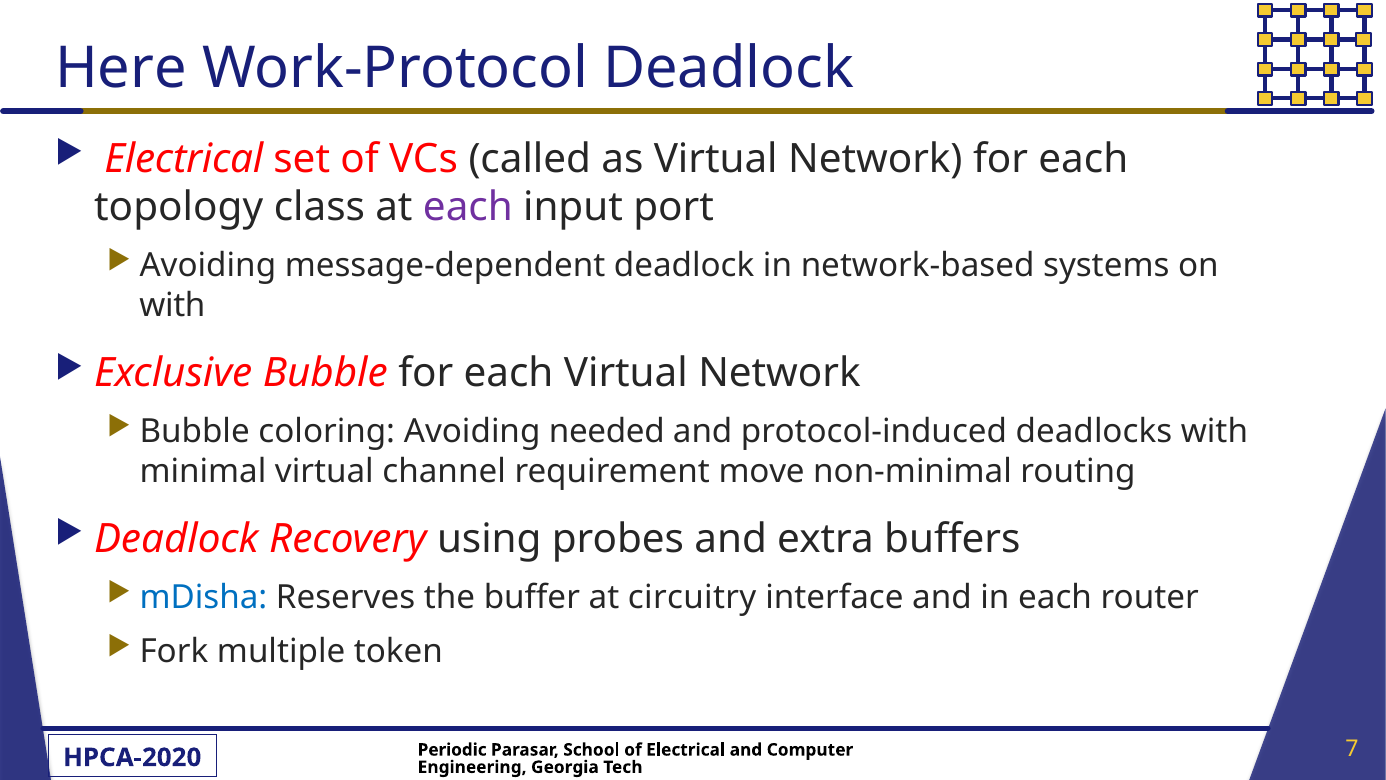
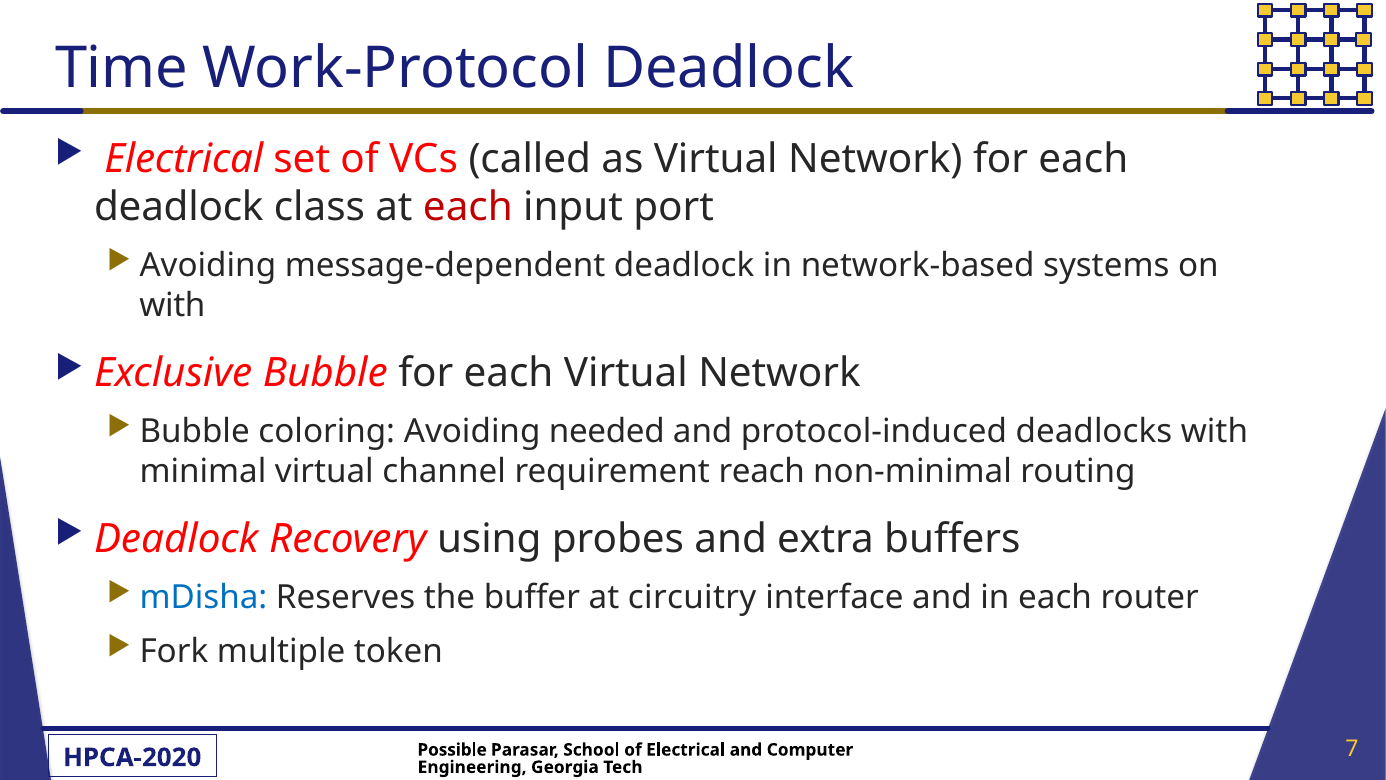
Here: Here -> Time
topology at (179, 208): topology -> deadlock
each at (468, 208) colour: purple -> red
move: move -> reach
Periodic: Periodic -> Possible
